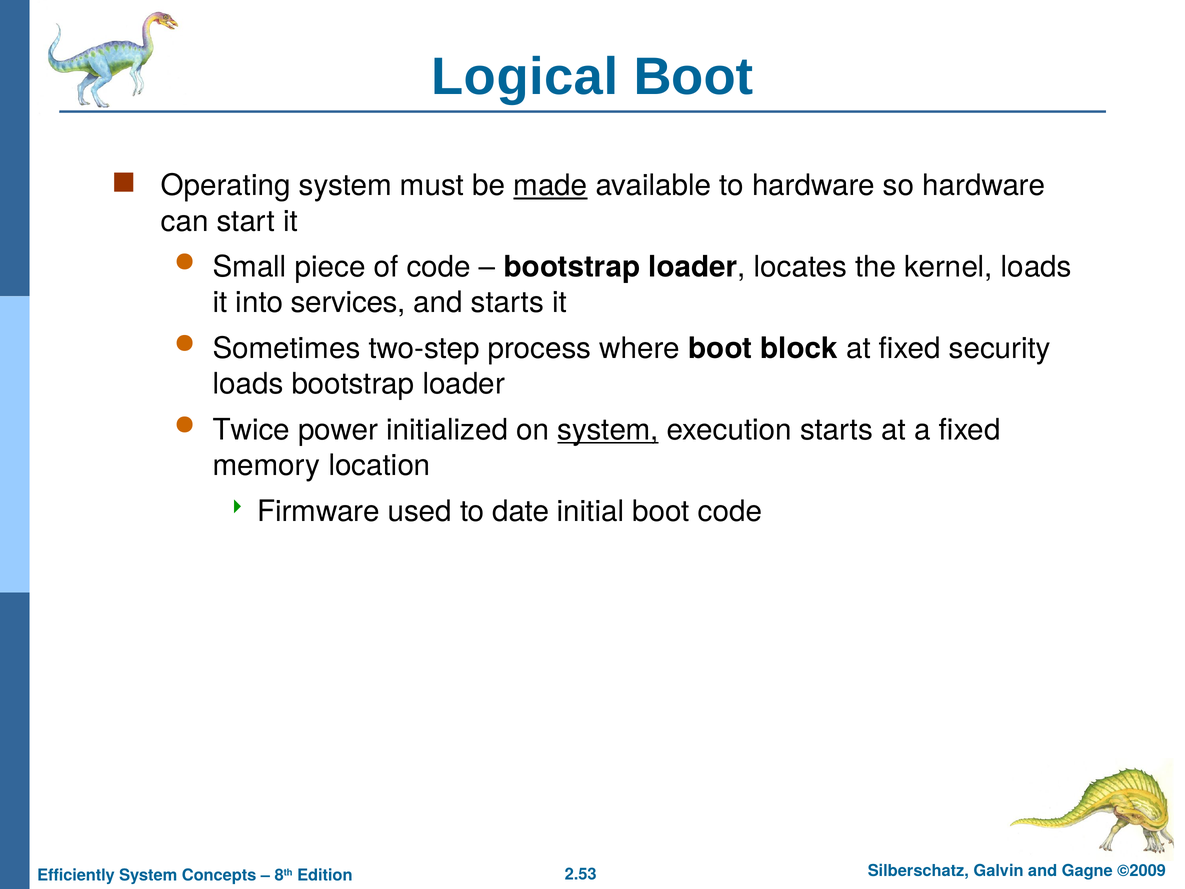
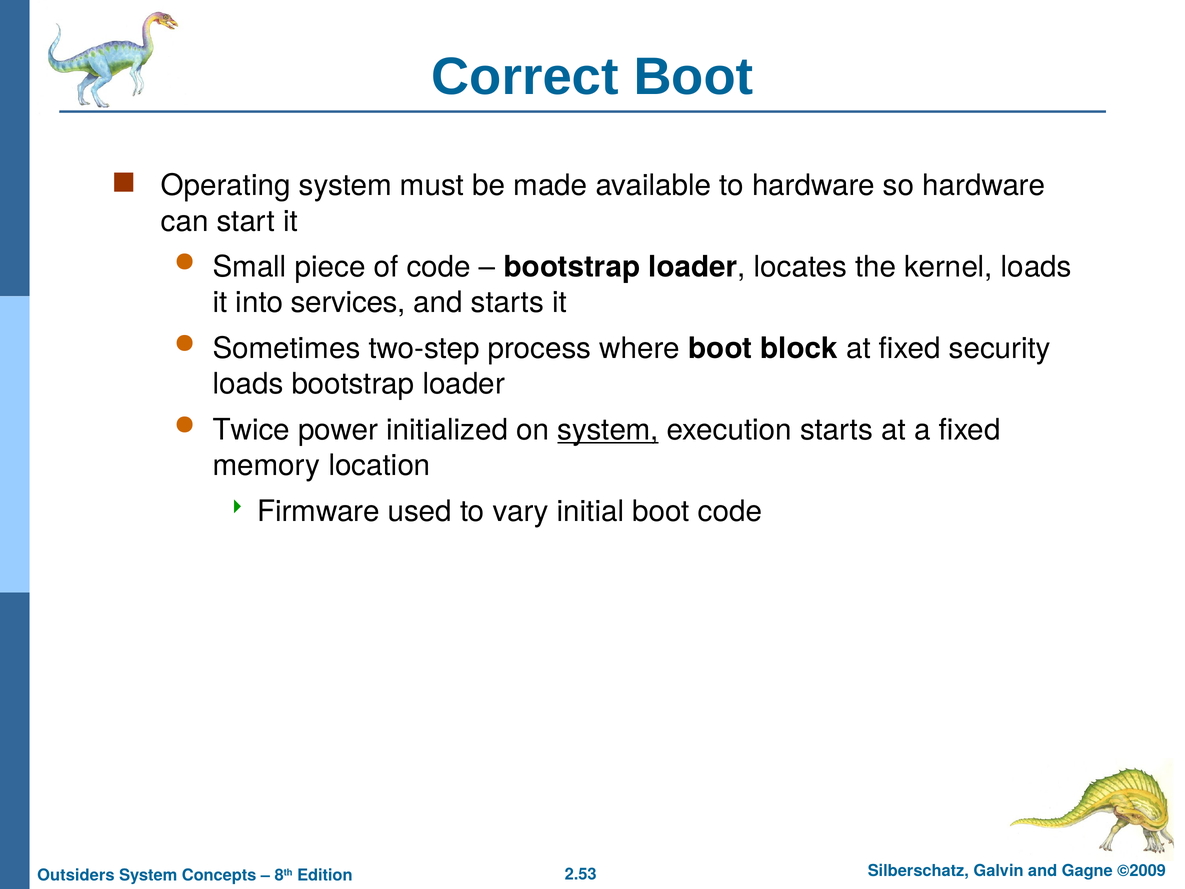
Logical: Logical -> Correct
made underline: present -> none
date: date -> vary
Efficiently: Efficiently -> Outsiders
